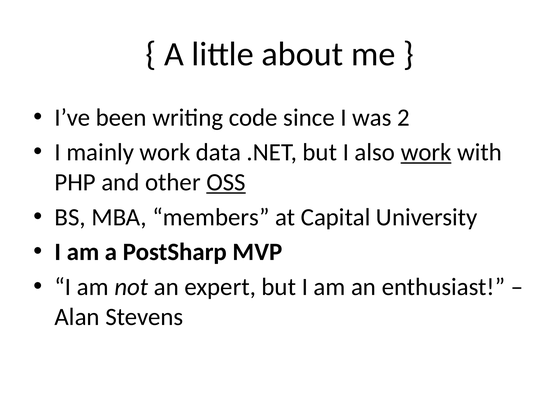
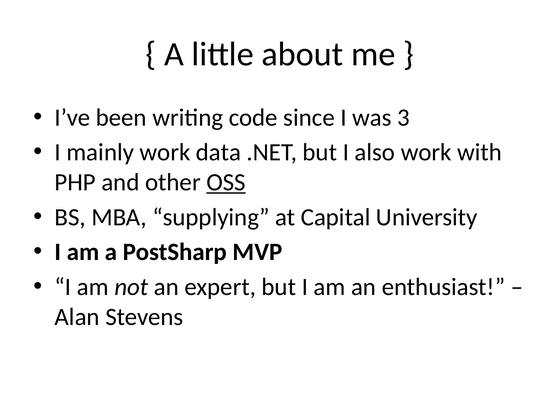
2: 2 -> 3
work at (426, 152) underline: present -> none
members: members -> supplying
